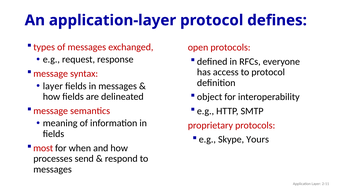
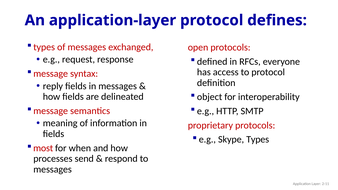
layer at (53, 86): layer -> reply
Skype Yours: Yours -> Types
